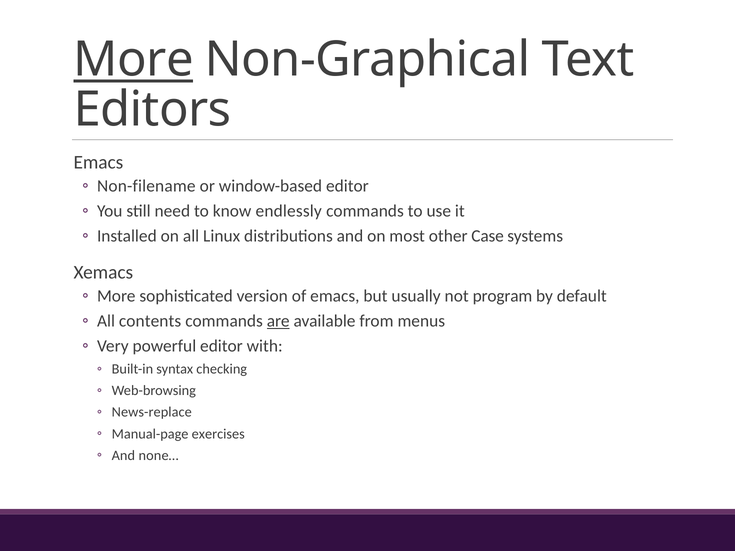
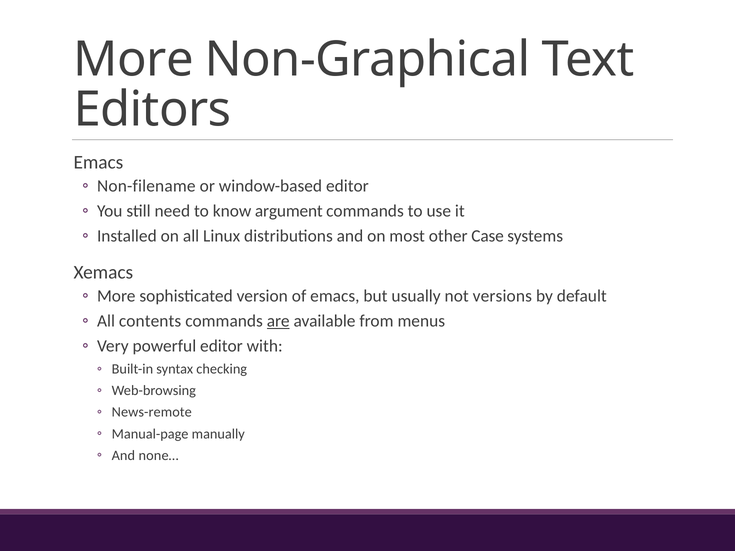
More at (133, 60) underline: present -> none
endlessly: endlessly -> argument
program: program -> versions
News-replace: News-replace -> News-remote
exercises: exercises -> manually
